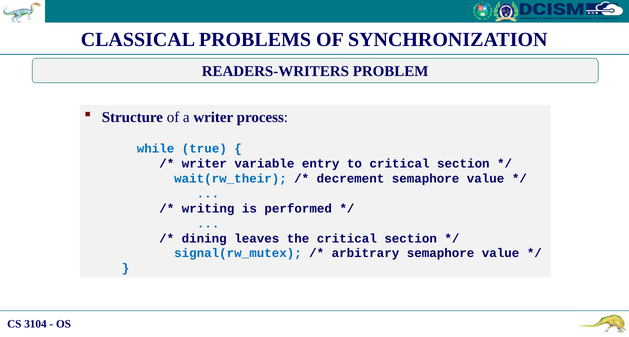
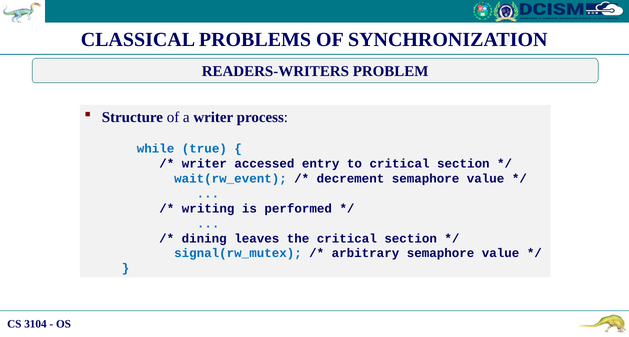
variable: variable -> accessed
wait(rw_their: wait(rw_their -> wait(rw_event
